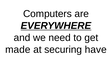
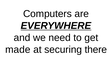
have: have -> there
